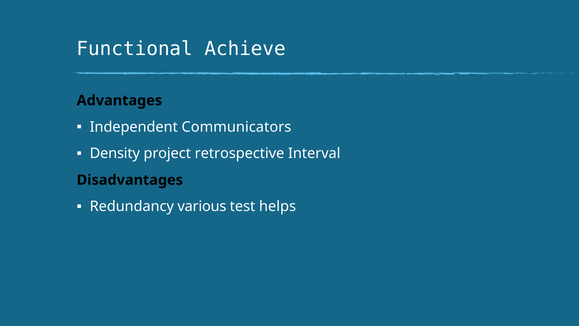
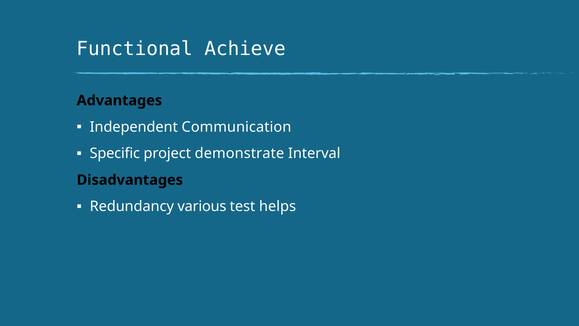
Communicators: Communicators -> Communication
Density: Density -> Specific
retrospective: retrospective -> demonstrate
